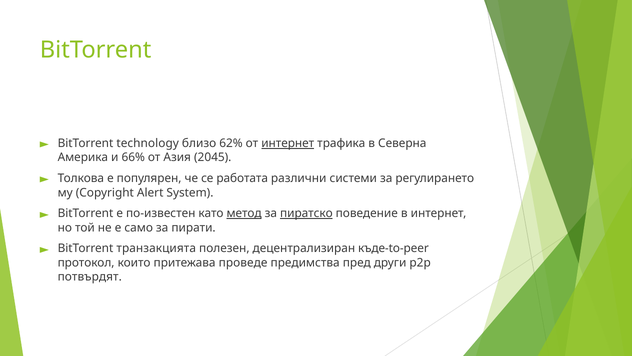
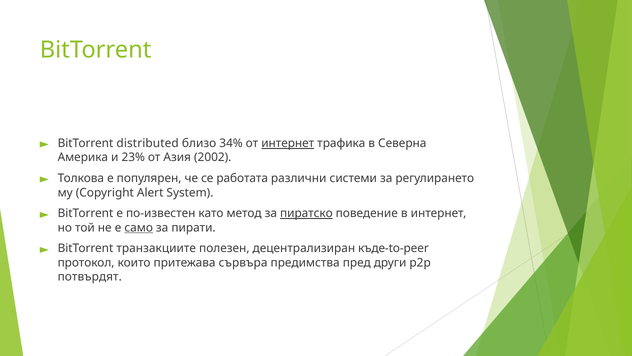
technology: technology -> distributed
62%: 62% -> 34%
66%: 66% -> 23%
2045: 2045 -> 2002
метод underline: present -> none
само underline: none -> present
транзакцията: транзакцията -> транзакциите
проведе: проведе -> сървъра
